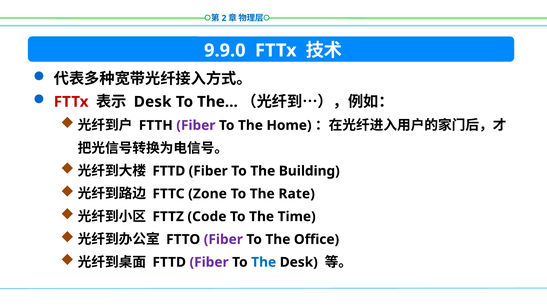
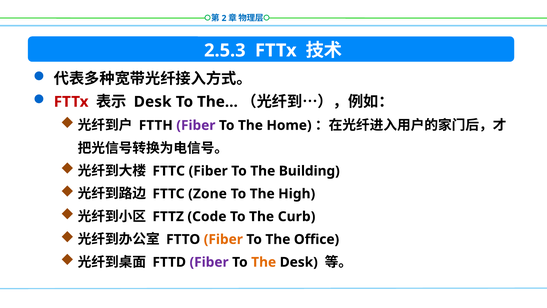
9.9.0: 9.9.0 -> 2.5.3
FTTD at (169, 171): FTTD -> FTTC
Rate: Rate -> High
Time: Time -> Curb
Fiber at (223, 239) colour: purple -> orange
The at (264, 262) colour: blue -> orange
